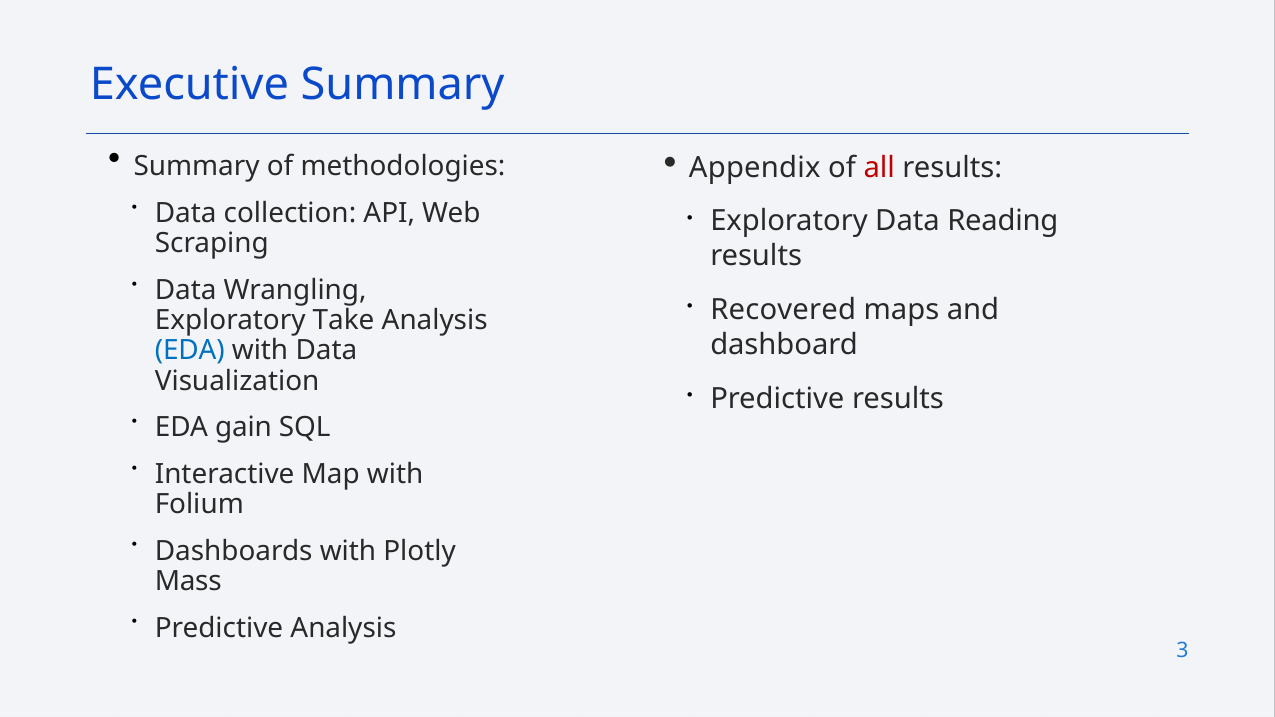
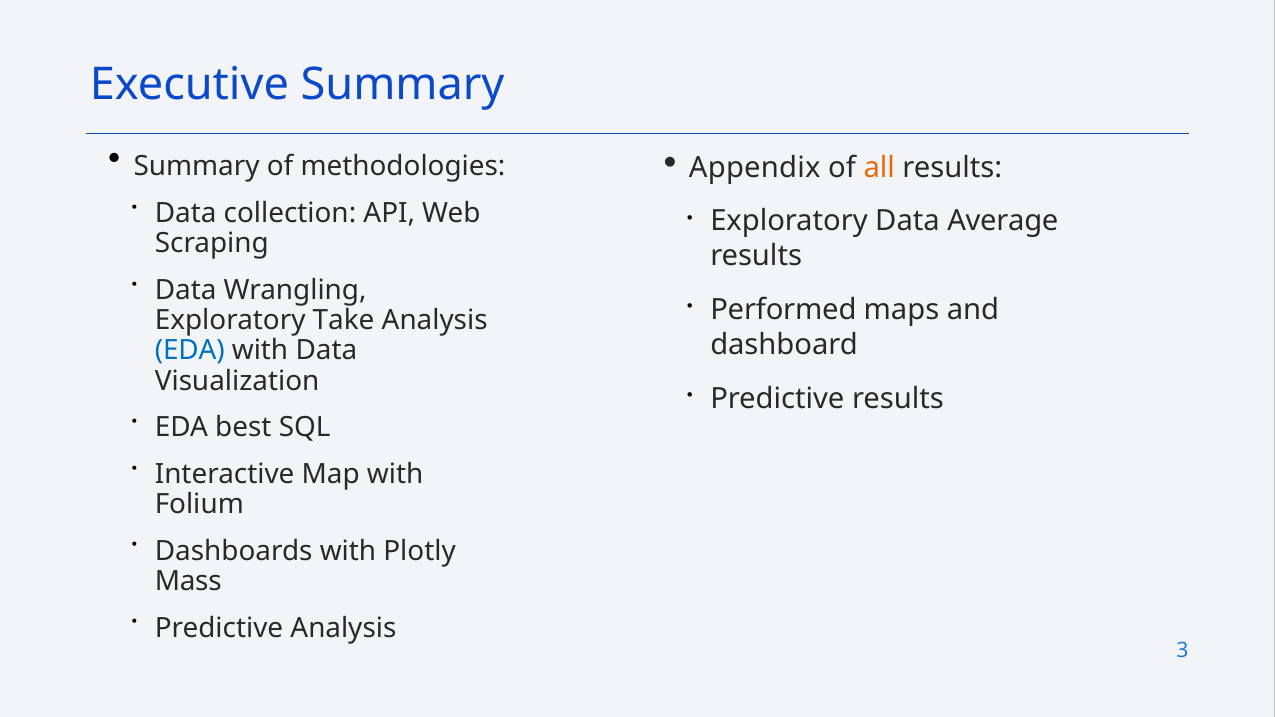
all colour: red -> orange
Reading: Reading -> Average
Recovered: Recovered -> Performed
gain: gain -> best
